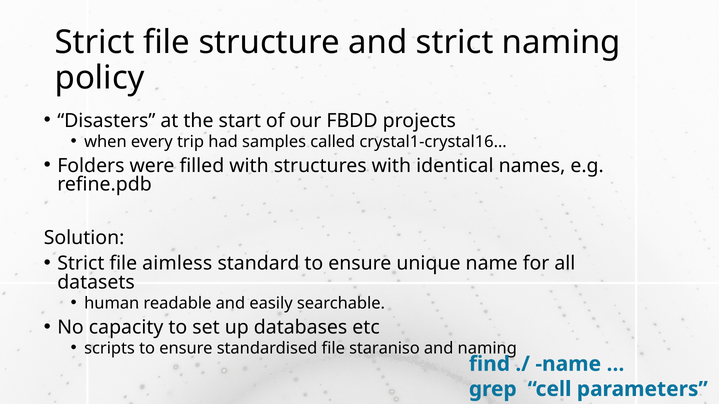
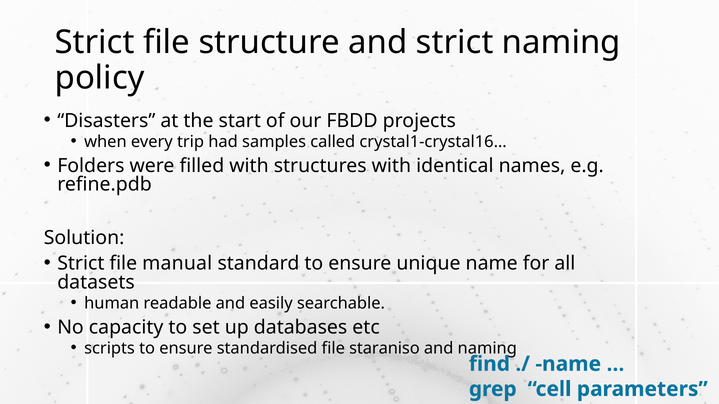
aimless: aimless -> manual
